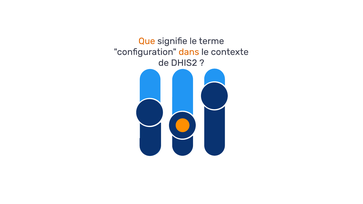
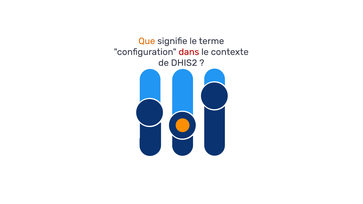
dans colour: orange -> red
